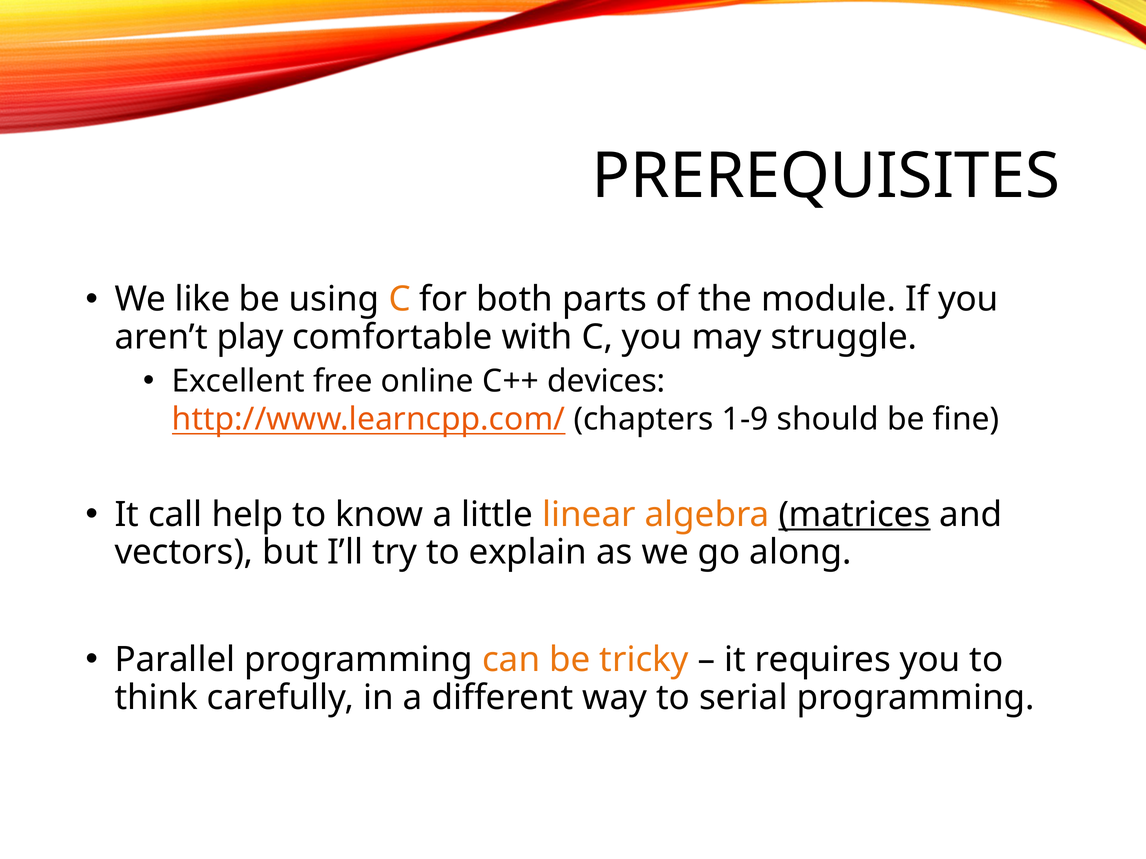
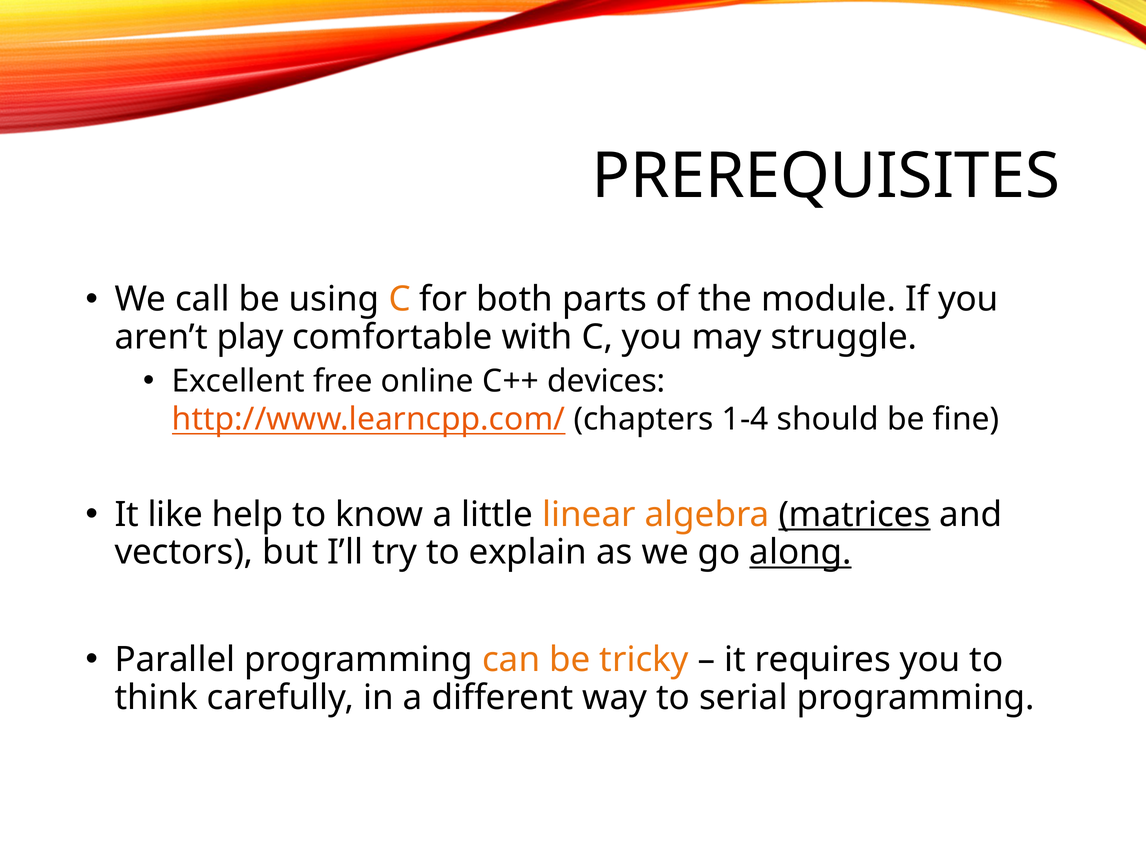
like: like -> call
1-9: 1-9 -> 1-4
call: call -> like
along underline: none -> present
